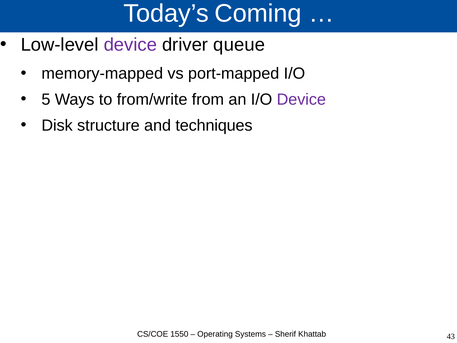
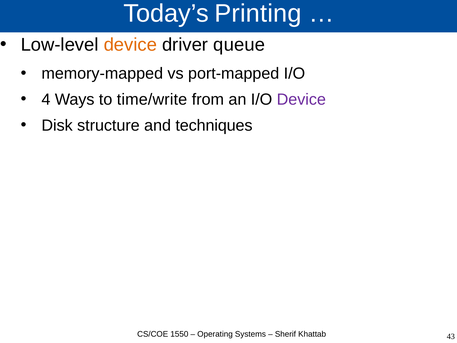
Coming: Coming -> Printing
device at (130, 45) colour: purple -> orange
5: 5 -> 4
from/write: from/write -> time/write
